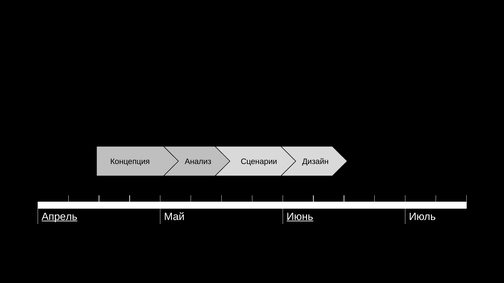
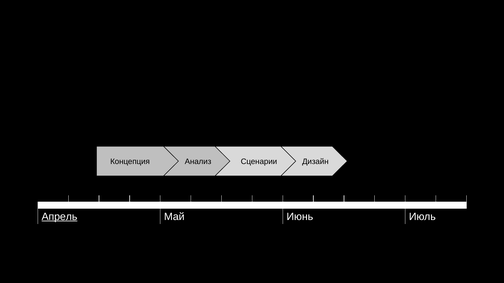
Июнь underline: present -> none
